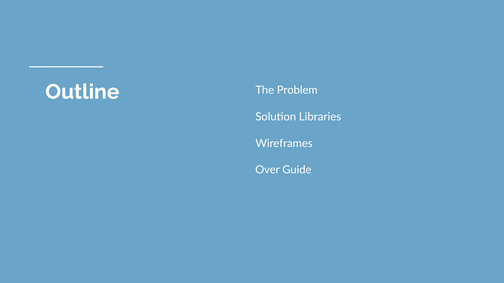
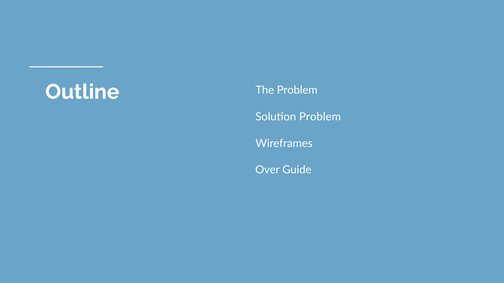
Solution Libraries: Libraries -> Problem
